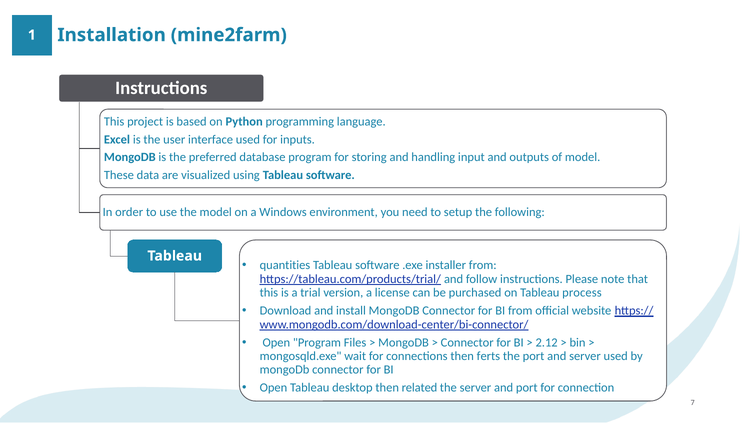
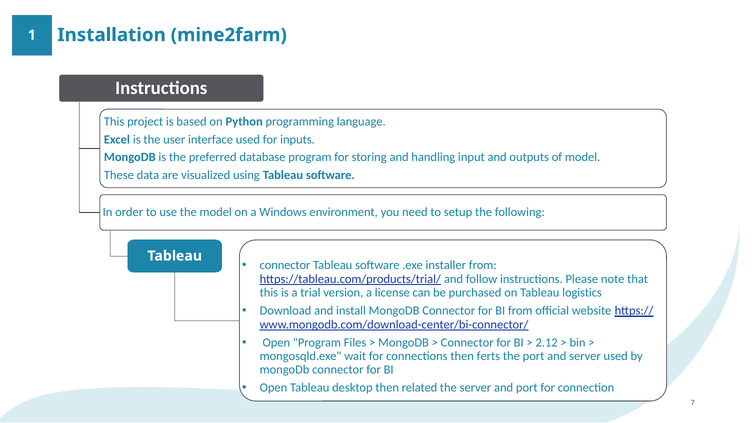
quantities at (285, 265): quantities -> connector
process: process -> logistics
